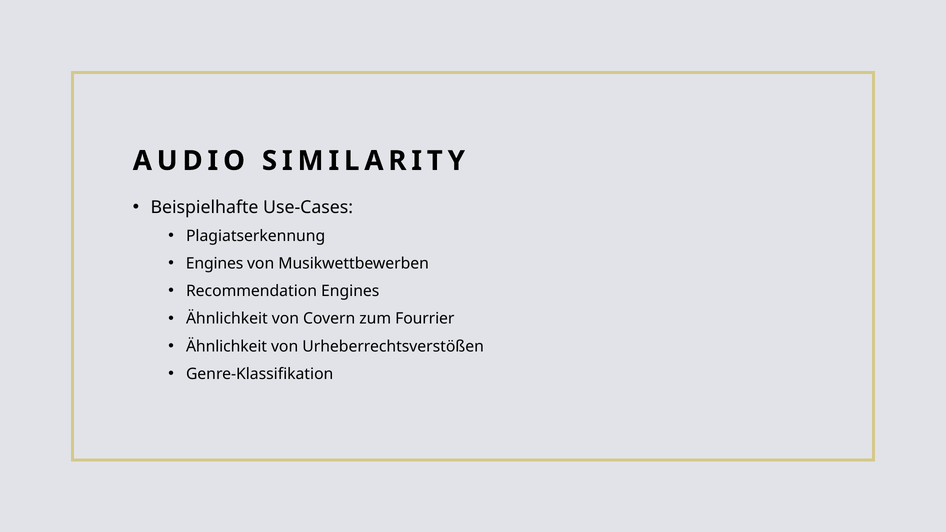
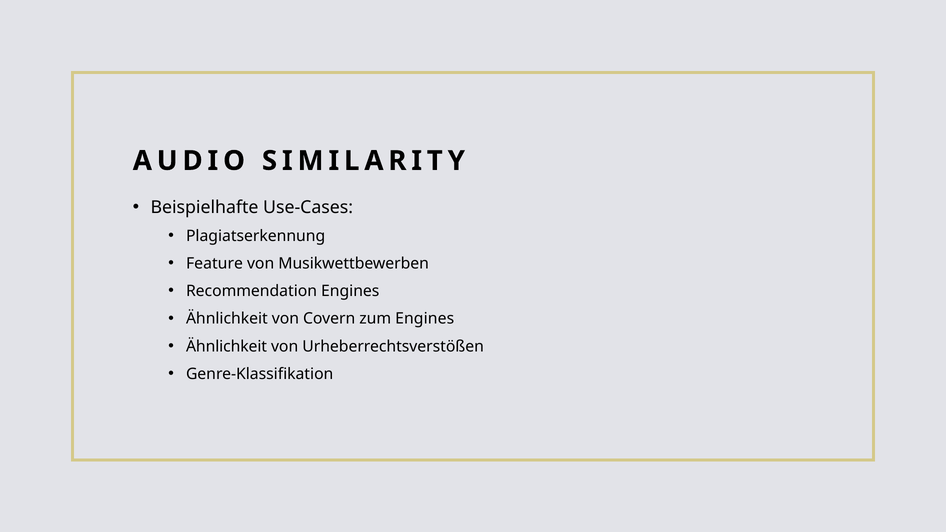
Engines at (215, 264): Engines -> Feature
zum Fourrier: Fourrier -> Engines
